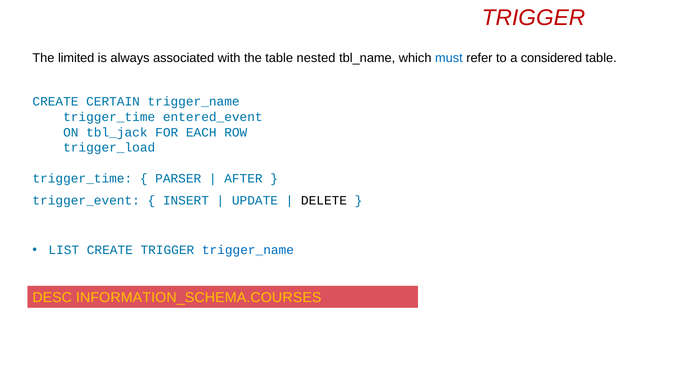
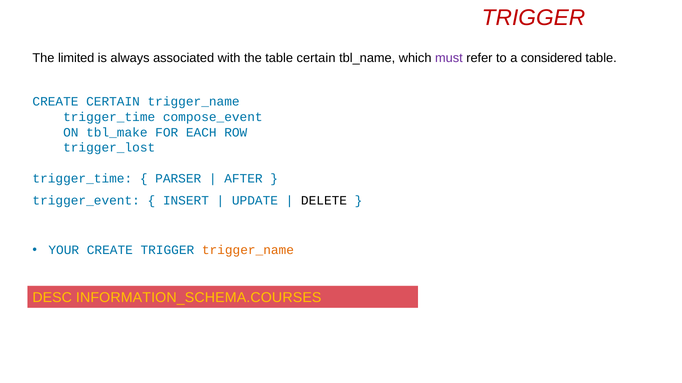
table nested: nested -> certain
must colour: blue -> purple
entered_event: entered_event -> compose_event
tbl_jack: tbl_jack -> tbl_make
trigger_load: trigger_load -> trigger_lost
LIST: LIST -> YOUR
trigger_name at (248, 251) colour: blue -> orange
